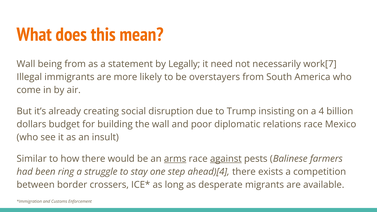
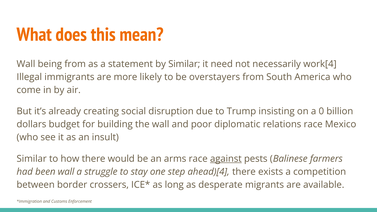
by Legally: Legally -> Similar
work[7: work[7 -> work[4
4: 4 -> 0
arms underline: present -> none
been ring: ring -> wall
